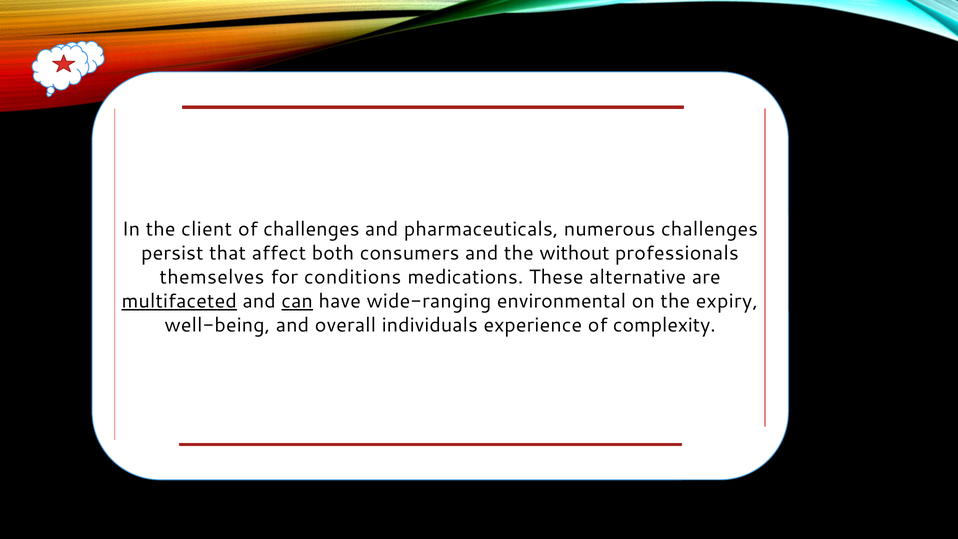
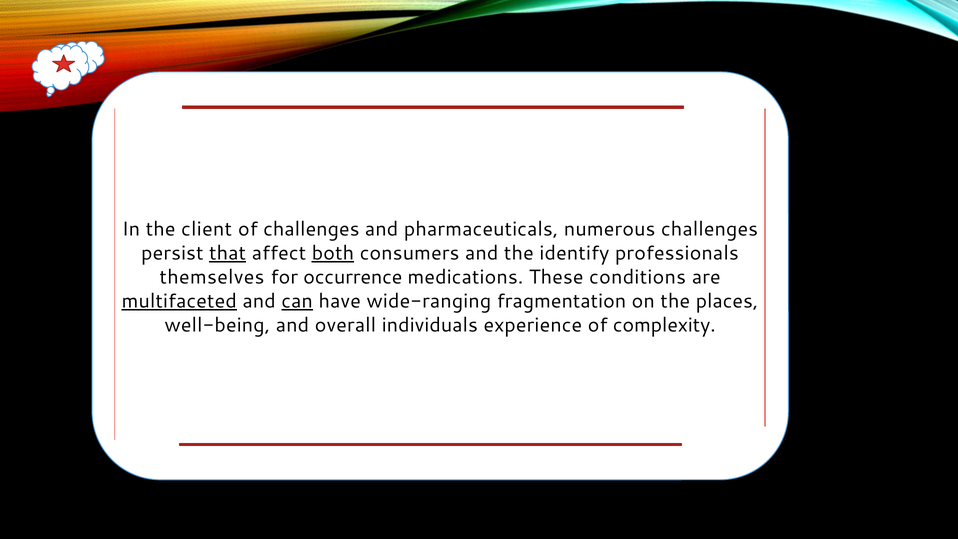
that underline: none -> present
both underline: none -> present
without: without -> identify
conditions: conditions -> occurrence
alternative: alternative -> conditions
environmental: environmental -> fragmentation
expiry: expiry -> places
